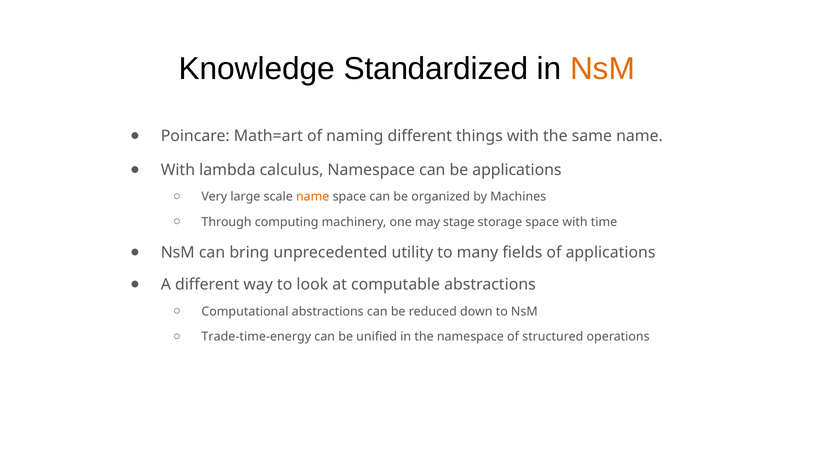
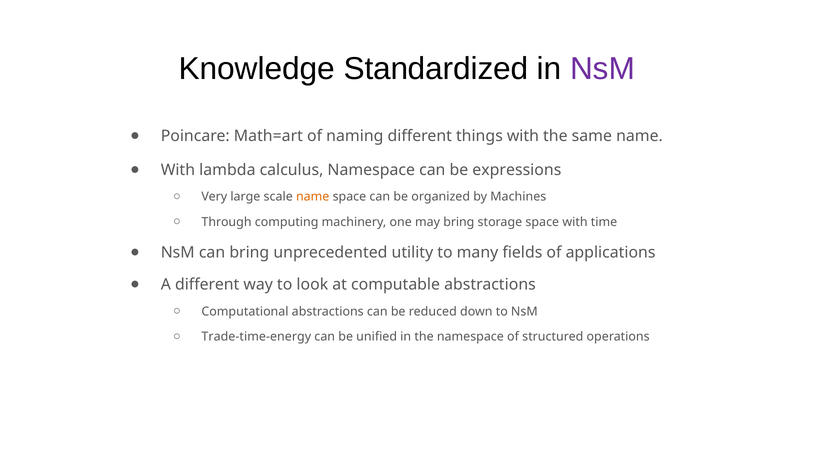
NsM at (603, 69) colour: orange -> purple
be applications: applications -> expressions
may stage: stage -> bring
